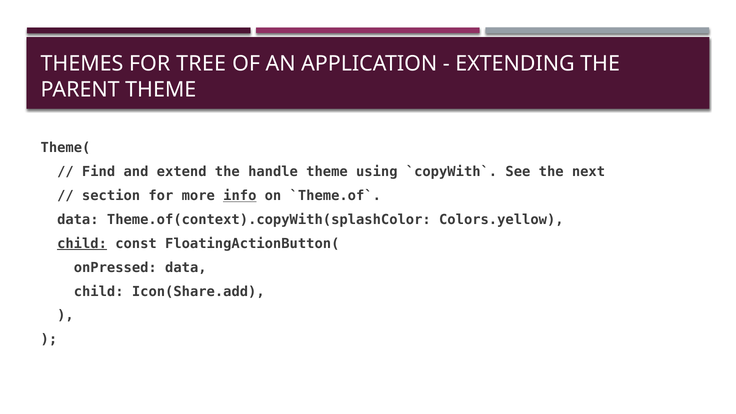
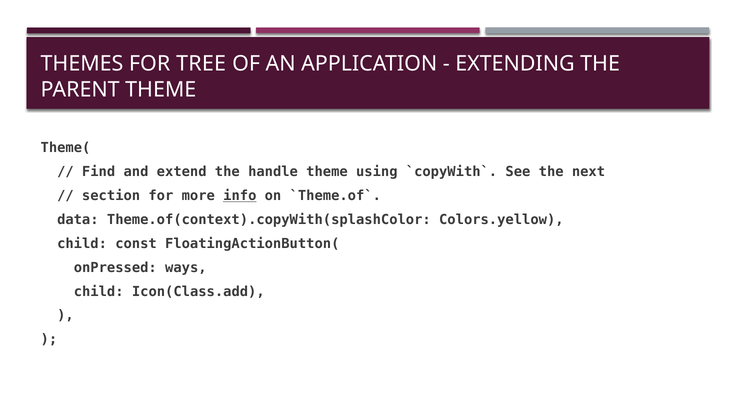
child at (82, 244) underline: present -> none
onPressed data: data -> ways
Icon(Share.add: Icon(Share.add -> Icon(Class.add
